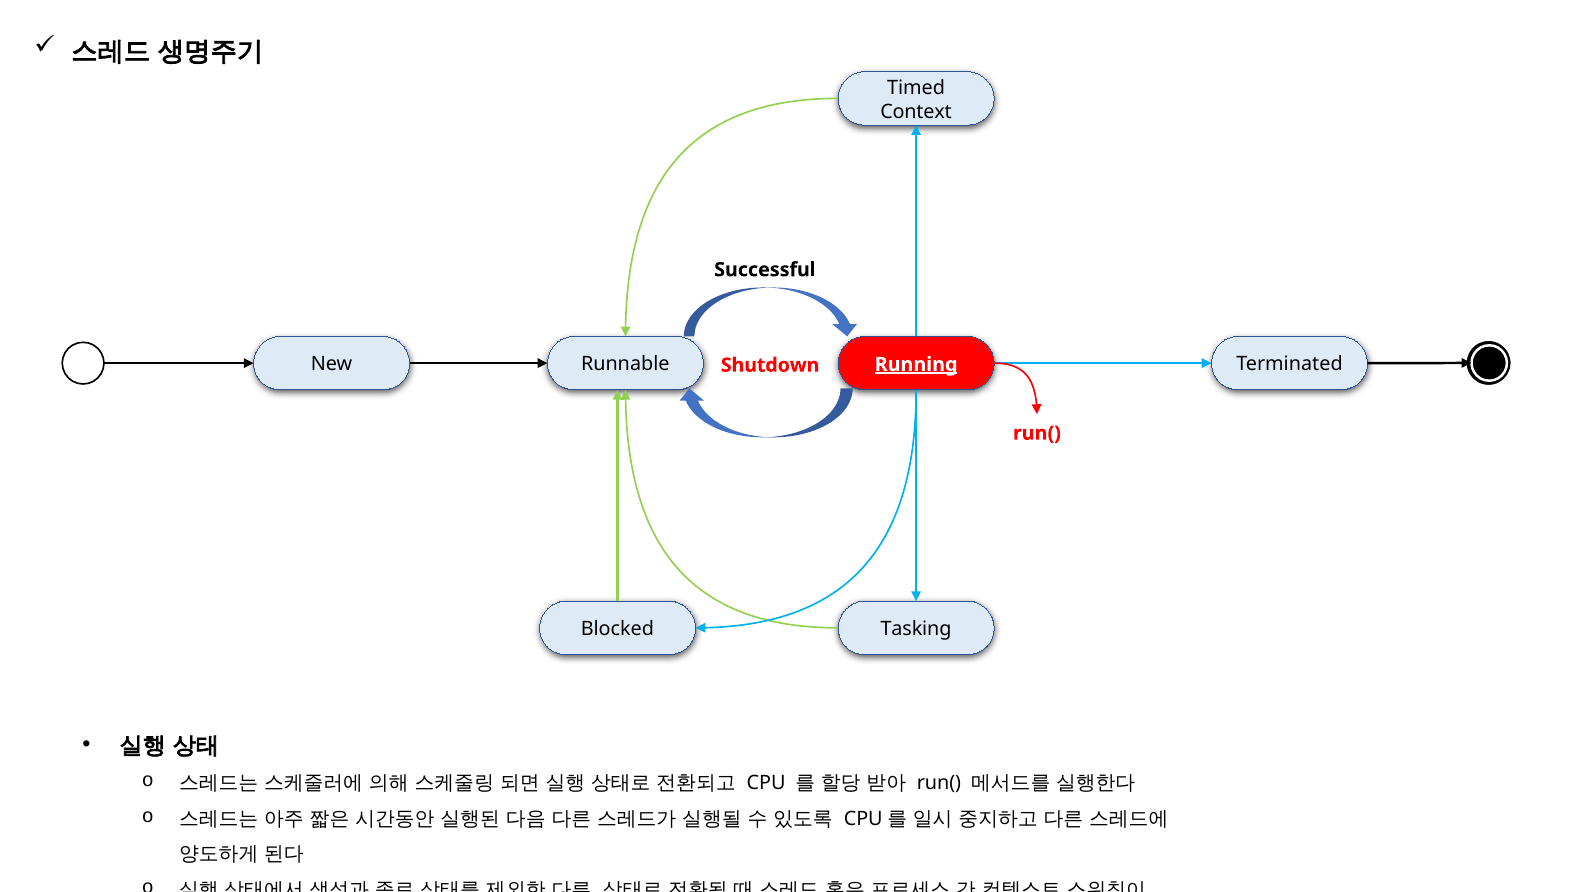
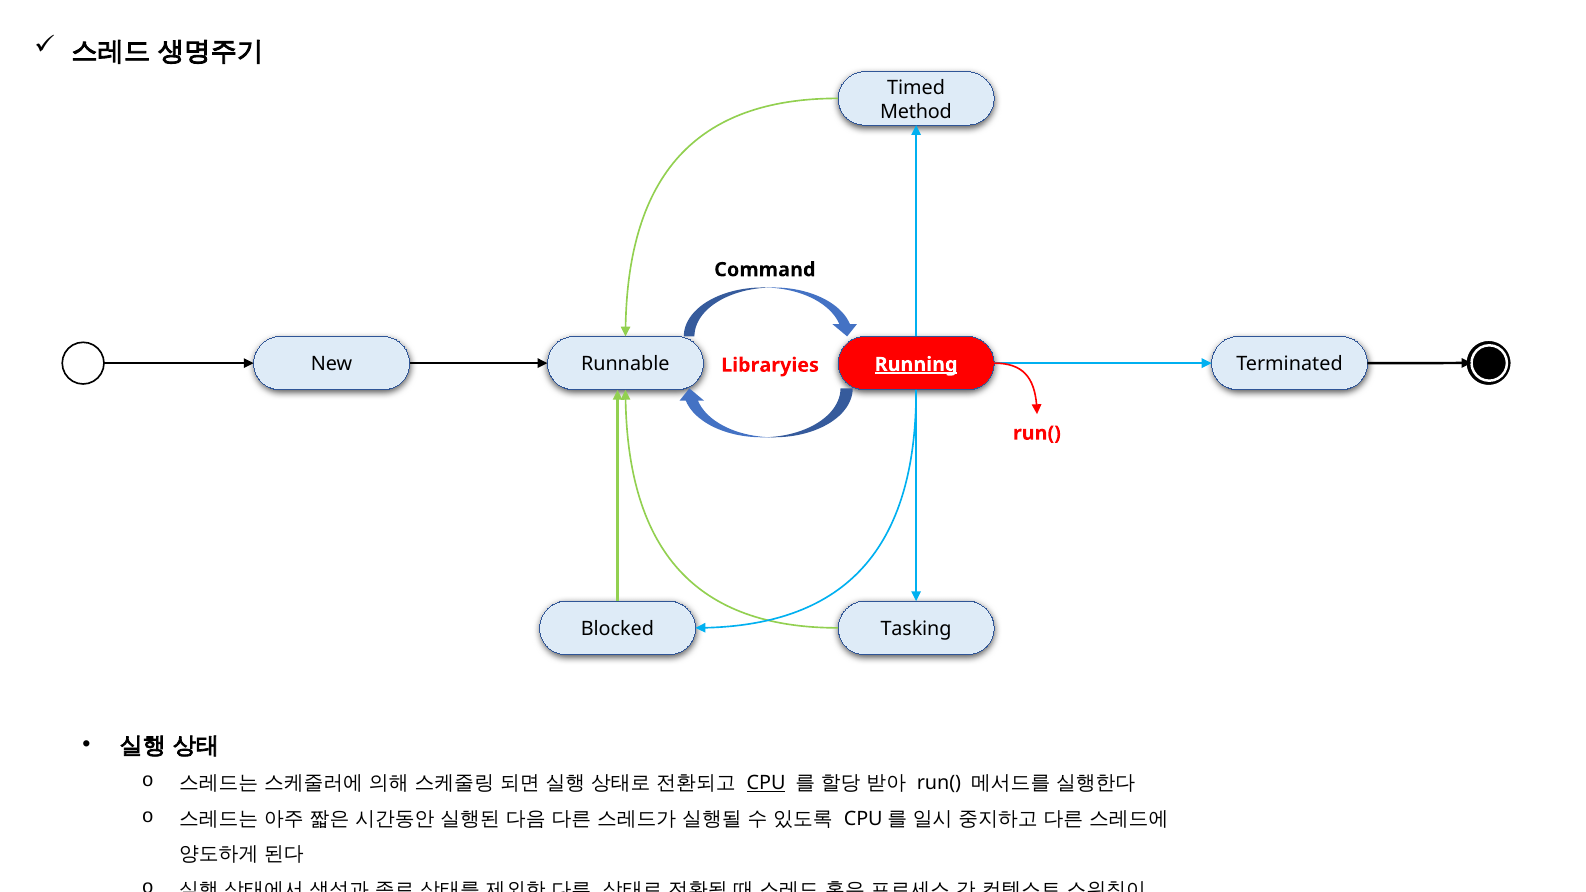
Context: Context -> Method
Successful: Successful -> Command
Shutdown: Shutdown -> Libraryies
CPU underline: none -> present
